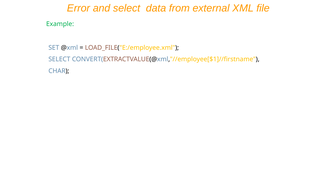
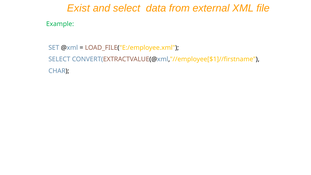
Error: Error -> Exist
